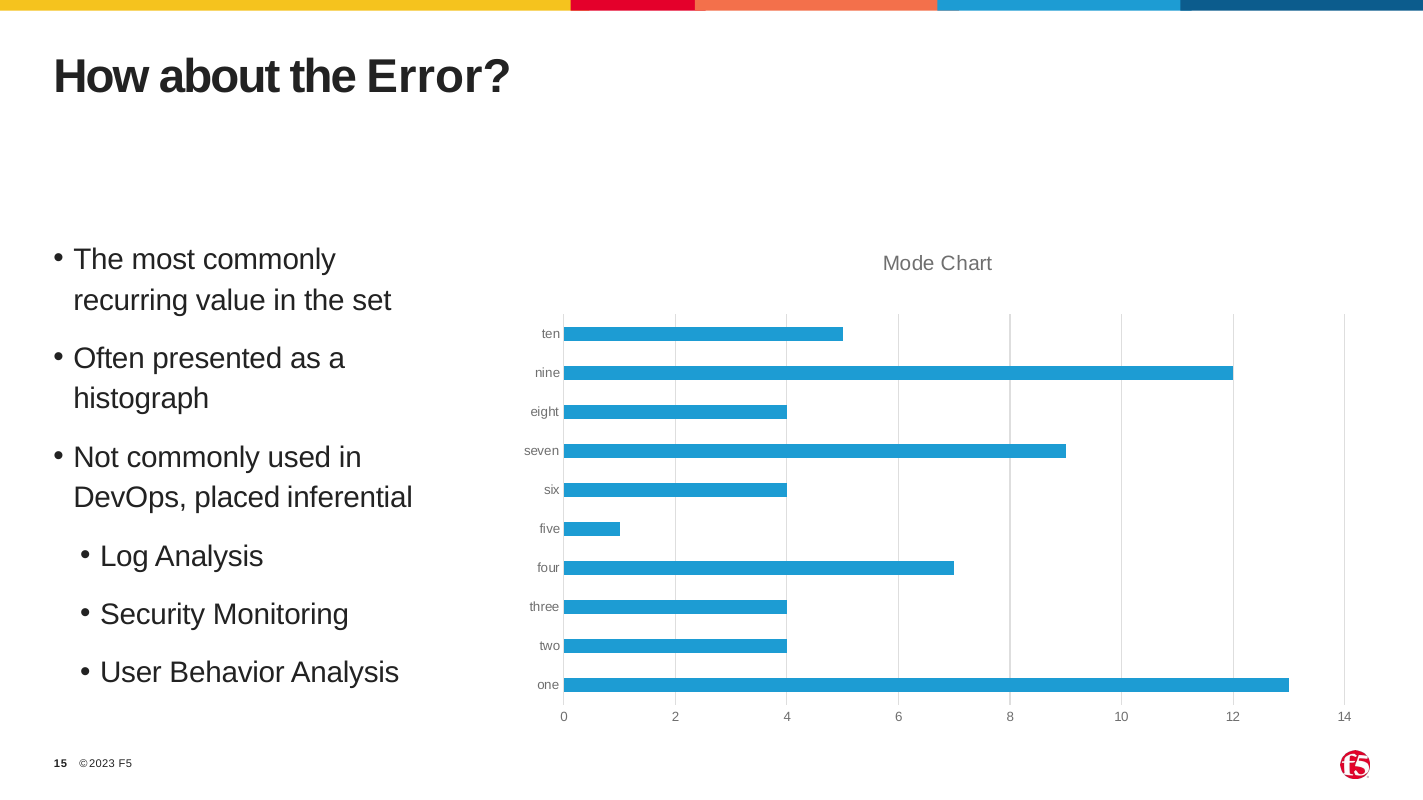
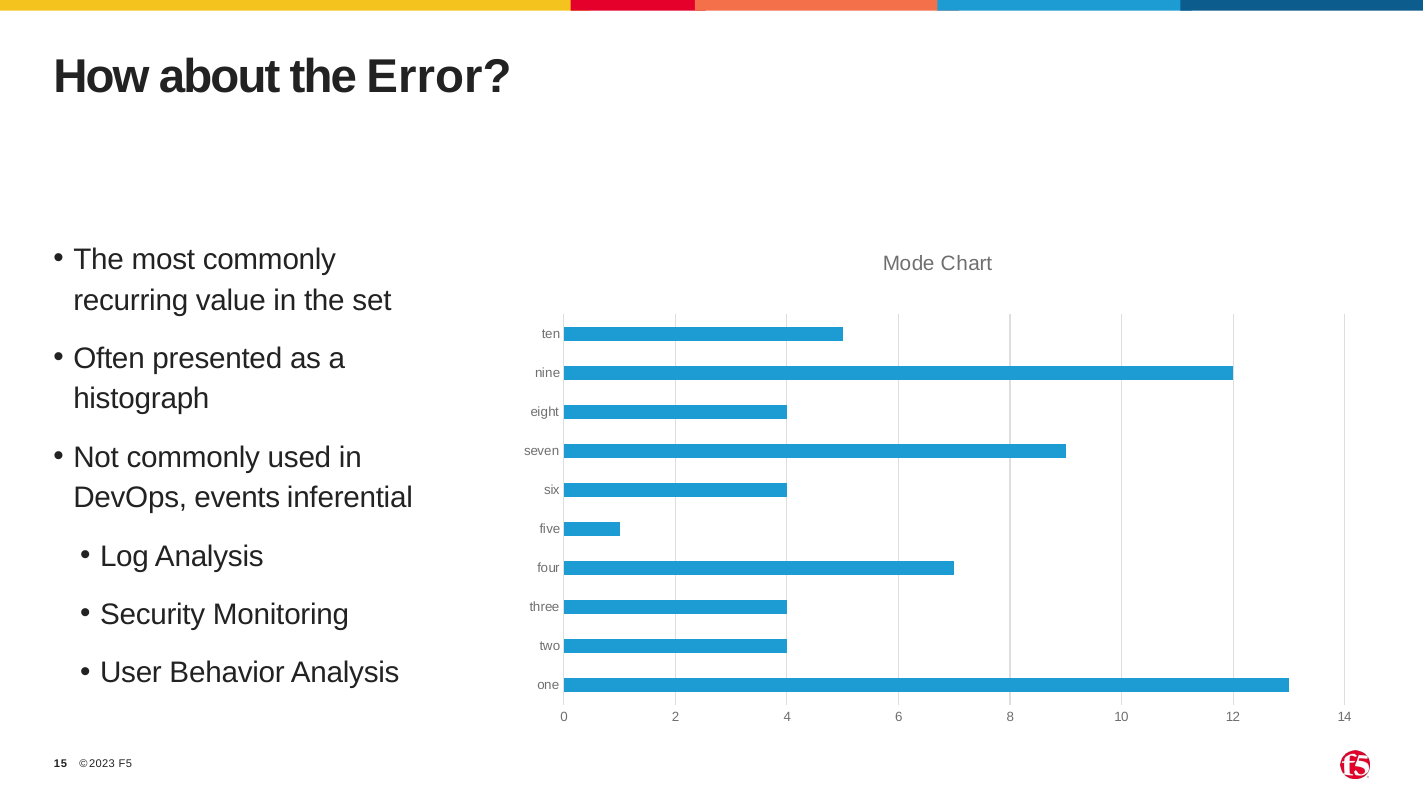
placed: placed -> events
